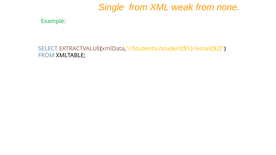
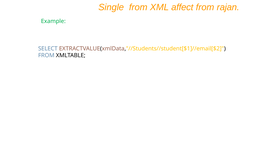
weak: weak -> affect
none: none -> rajan
